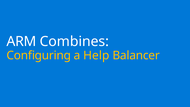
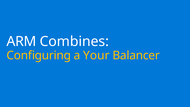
Help: Help -> Your
